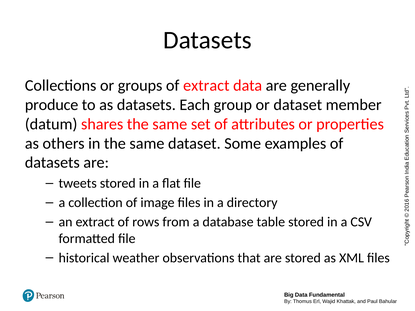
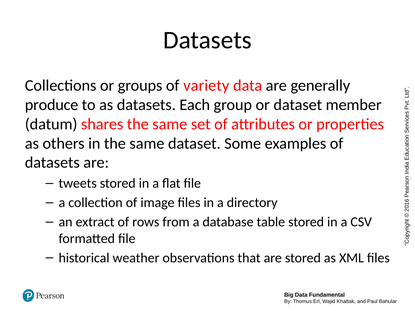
of extract: extract -> variety
